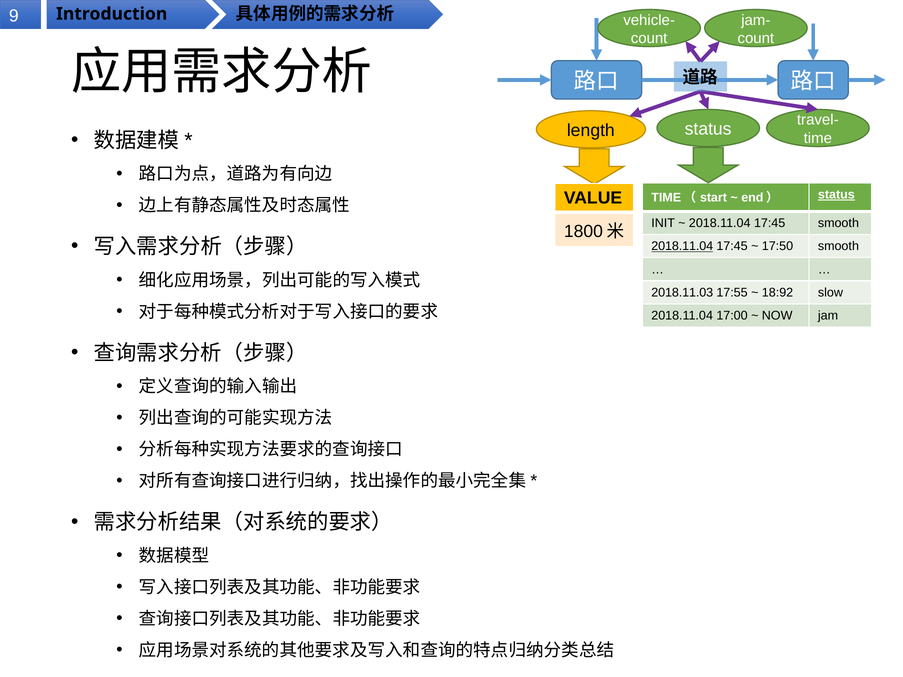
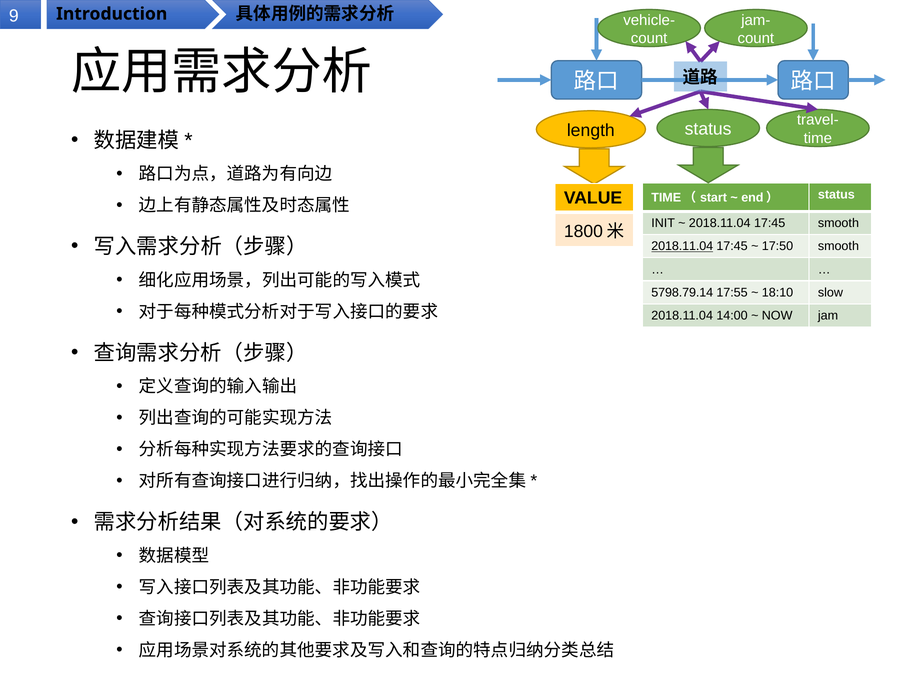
status at (836, 195) underline: present -> none
2018.11.03: 2018.11.03 -> 5798.79.14
18:92: 18:92 -> 18:10
17:00: 17:00 -> 14:00
